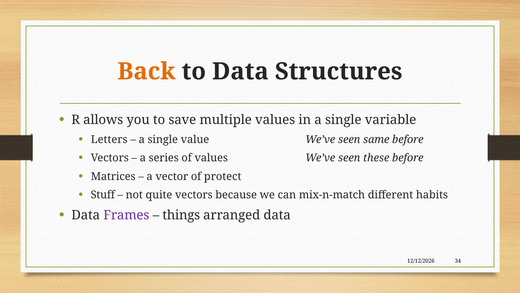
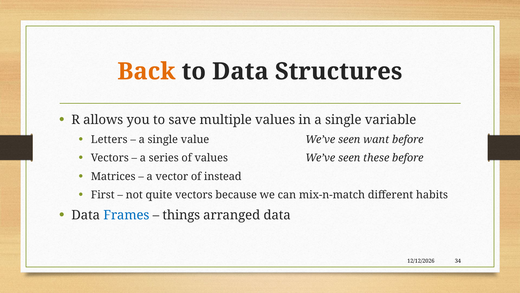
same: same -> want
protect: protect -> instead
Stuff: Stuff -> First
Frames colour: purple -> blue
